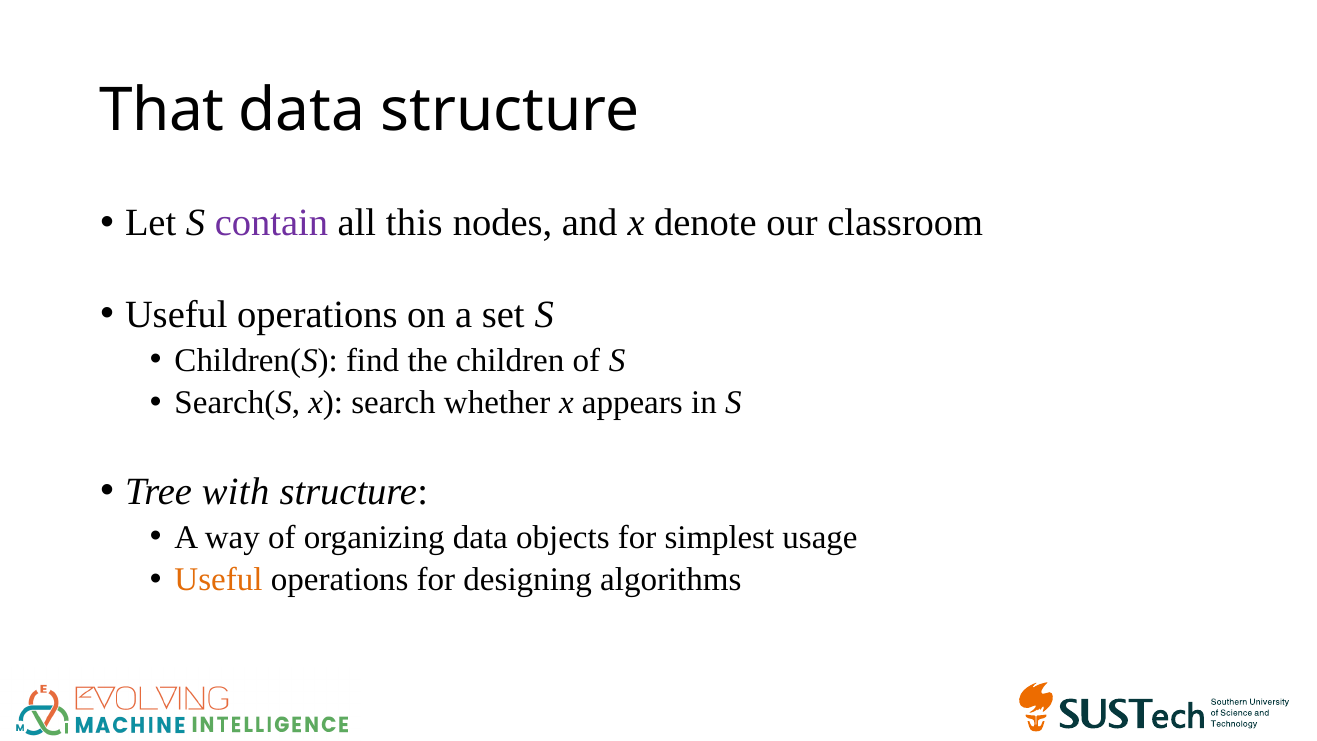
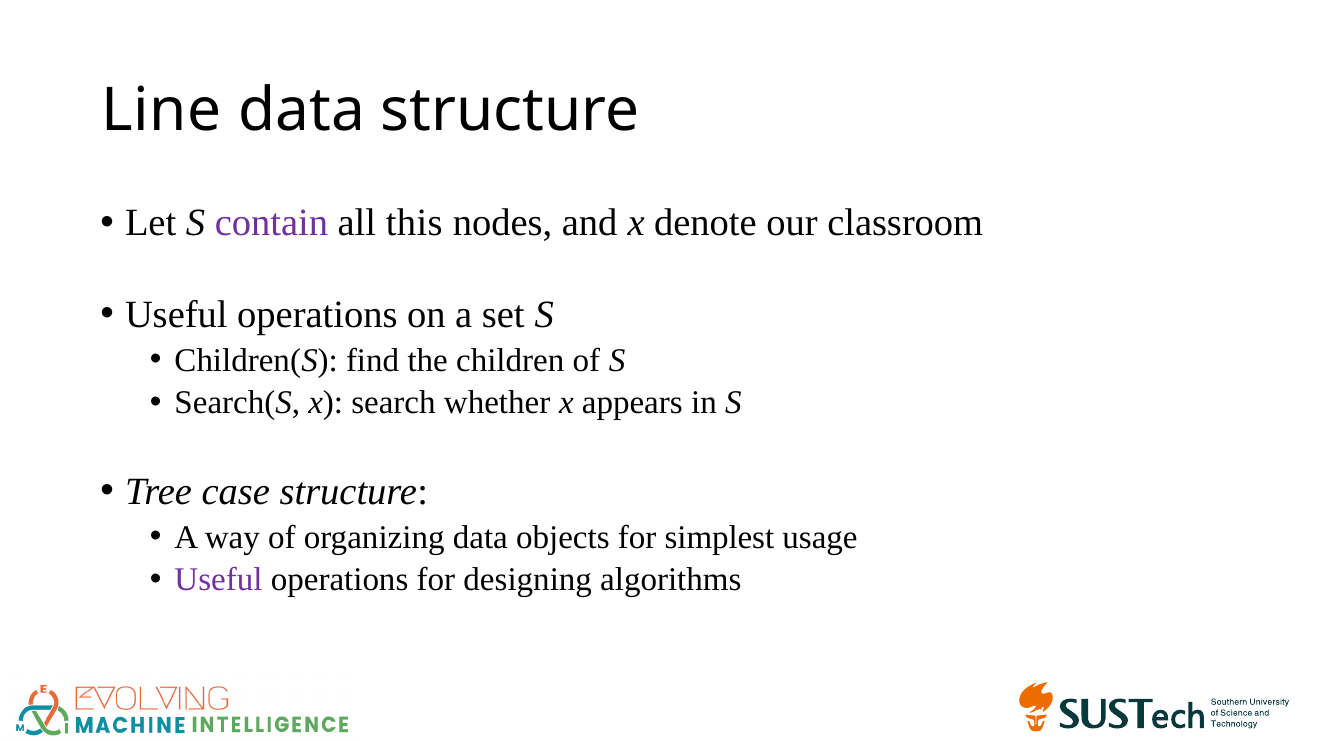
That: That -> Line
with: with -> case
Useful at (219, 580) colour: orange -> purple
